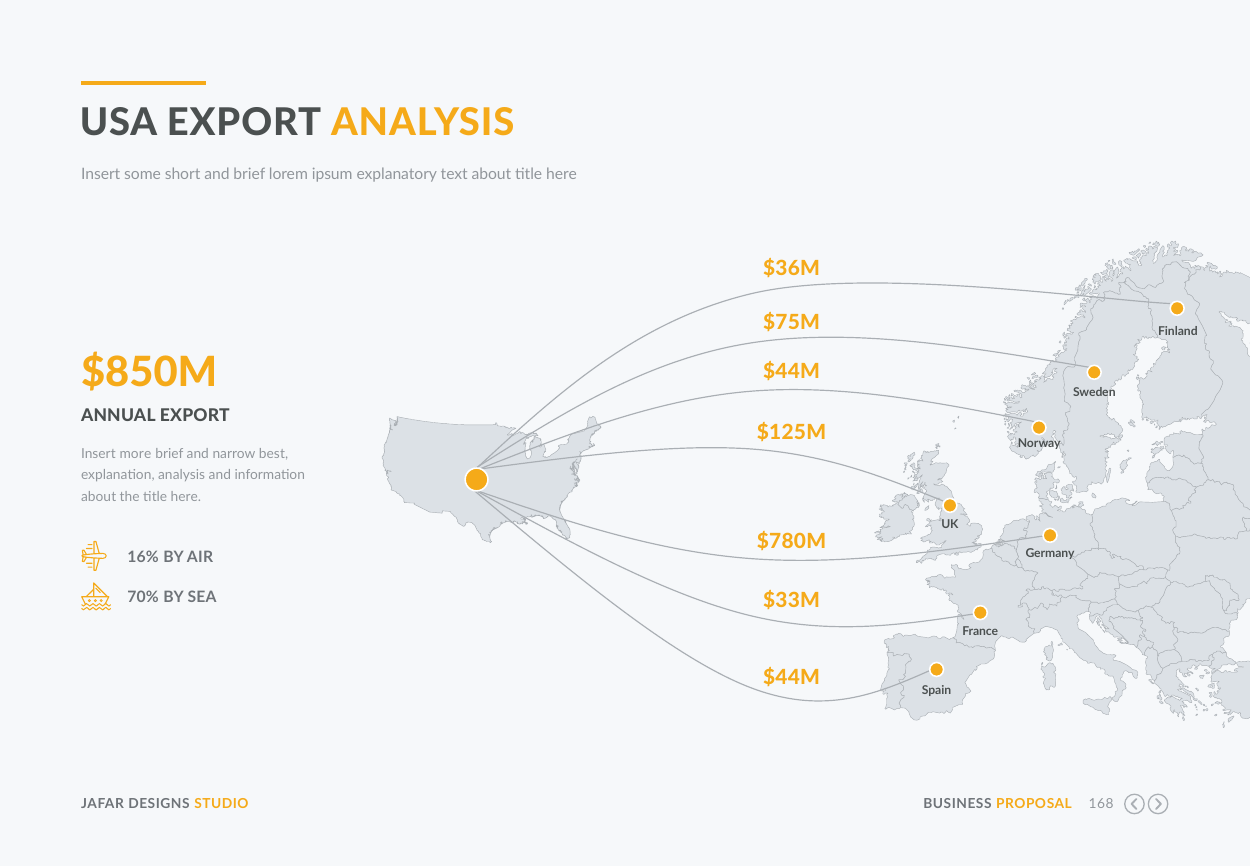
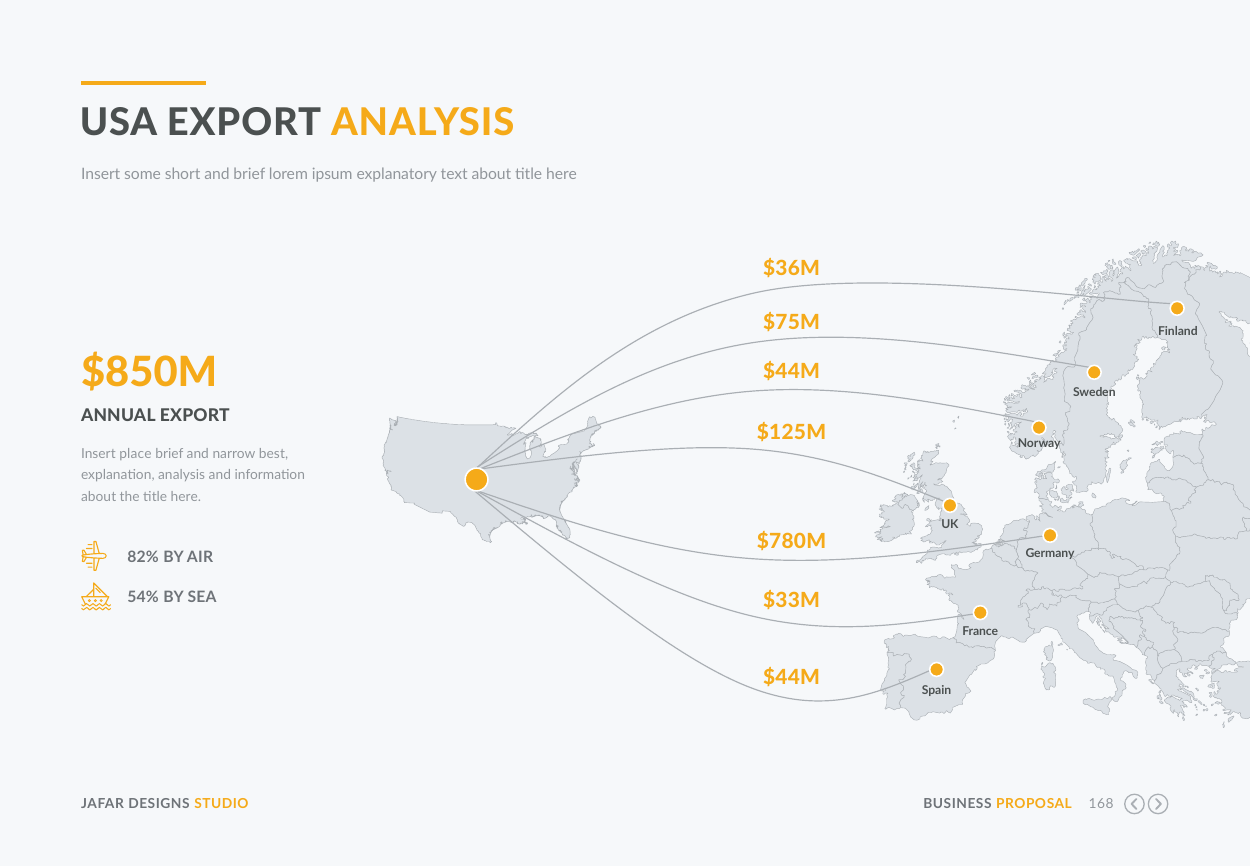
more: more -> place
16%: 16% -> 82%
70%: 70% -> 54%
